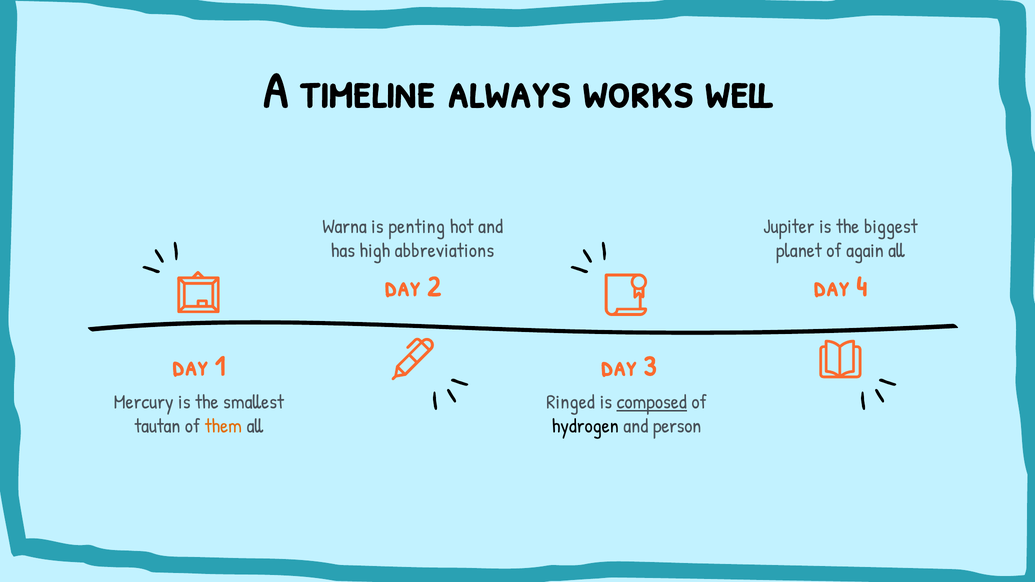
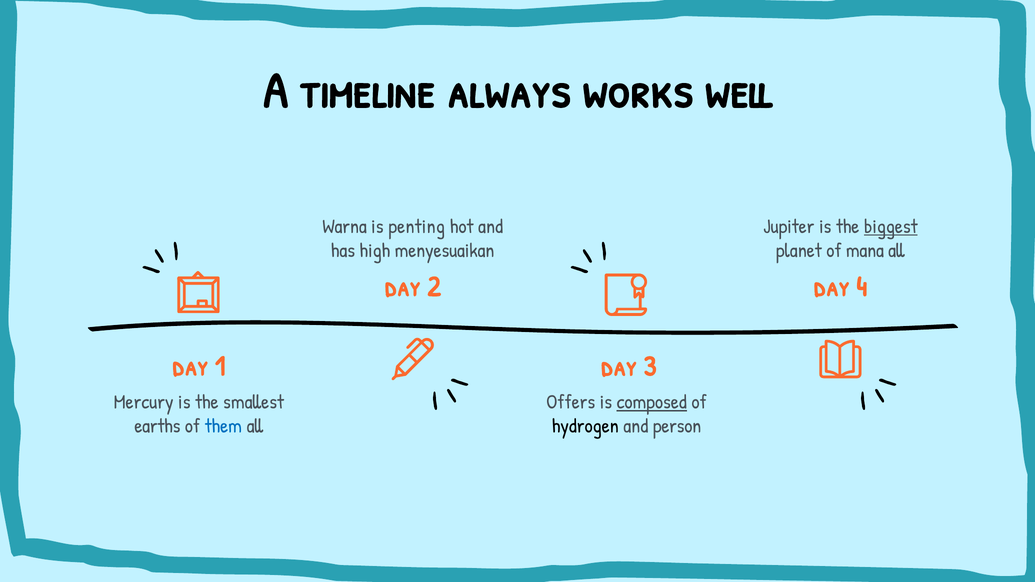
biggest underline: none -> present
abbreviations: abbreviations -> menyesuaikan
again: again -> mana
Ringed: Ringed -> Offers
tautan: tautan -> earths
them colour: orange -> blue
